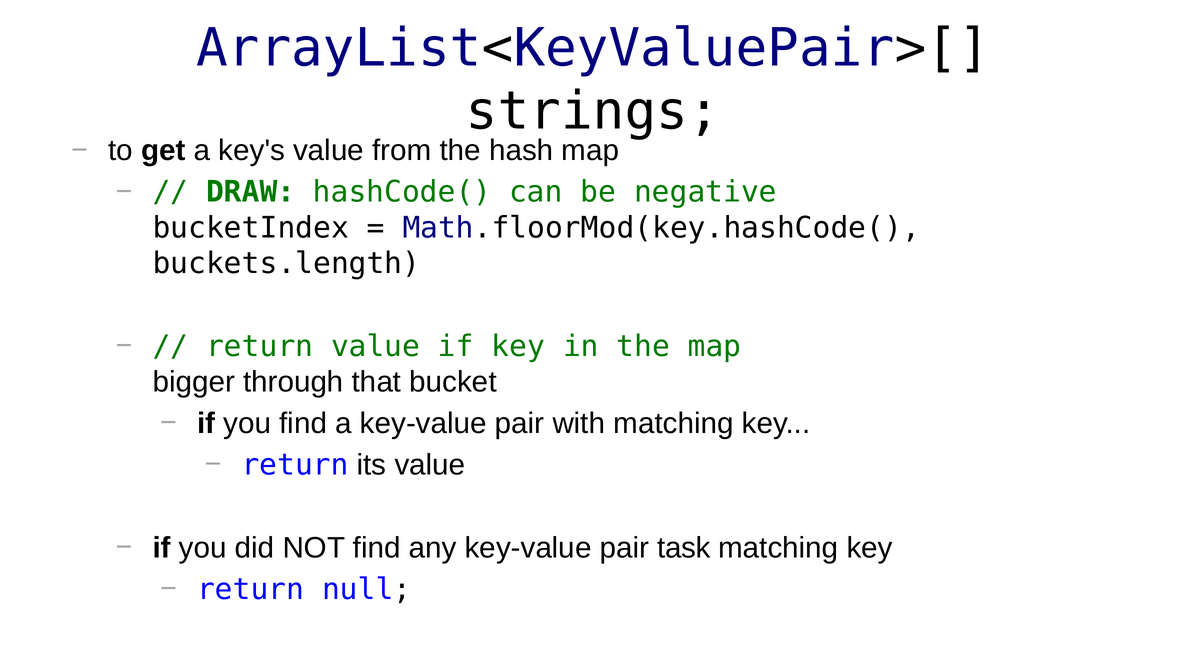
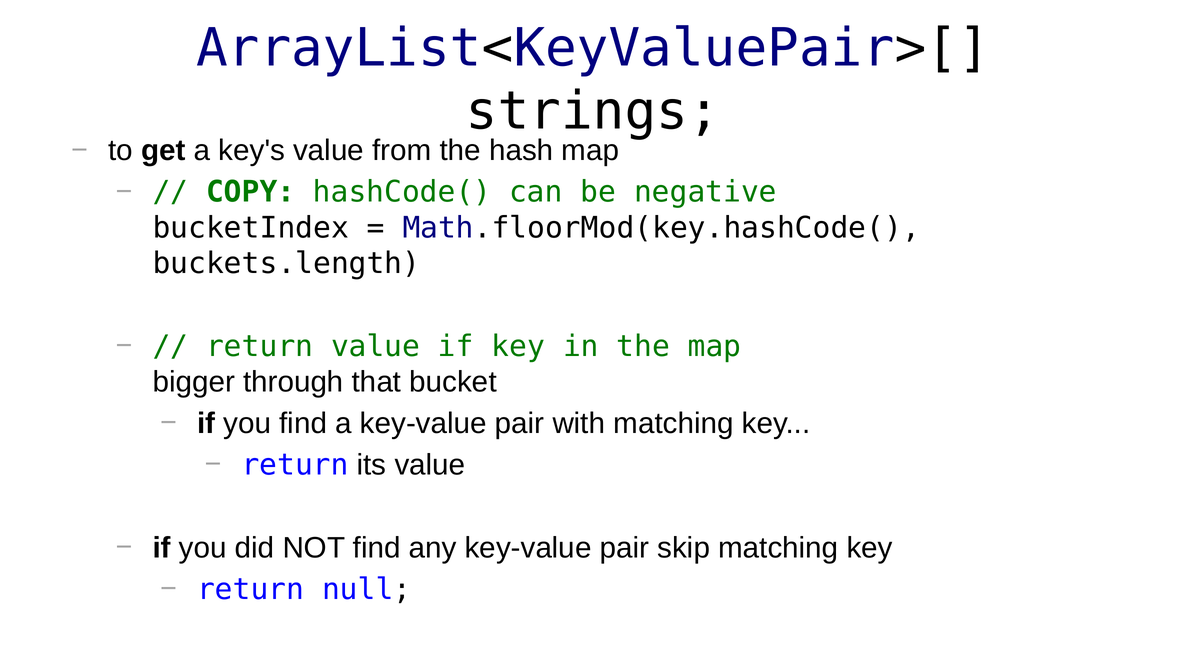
DRAW: DRAW -> COPY
task: task -> skip
